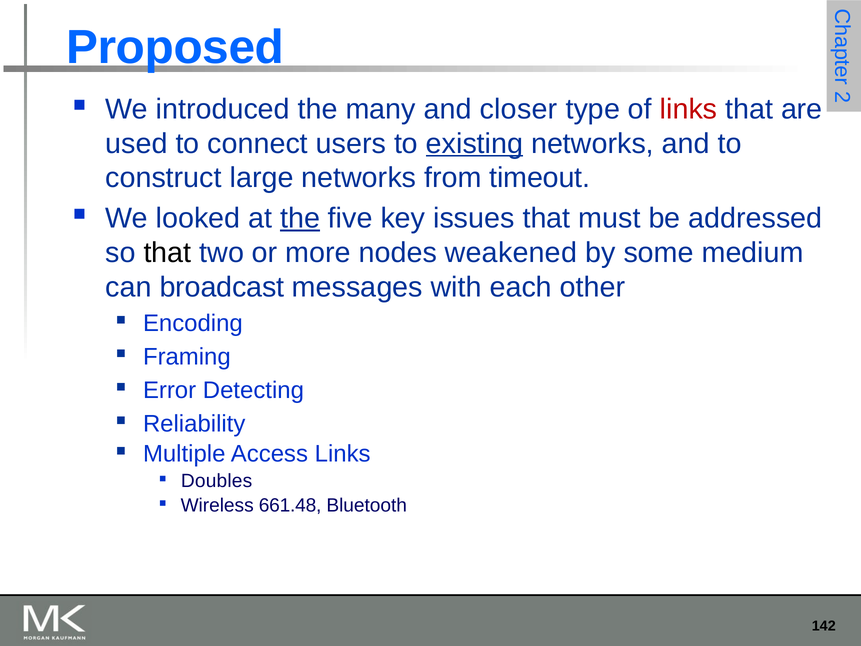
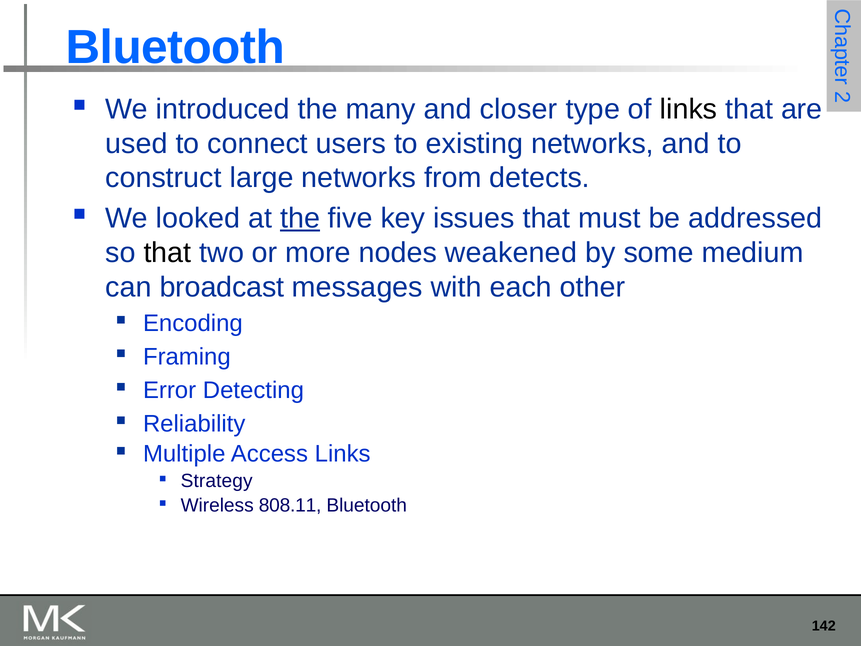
Proposed at (175, 47): Proposed -> Bluetooth
links at (689, 109) colour: red -> black
existing underline: present -> none
timeout: timeout -> detects
Doubles: Doubles -> Strategy
661.48: 661.48 -> 808.11
